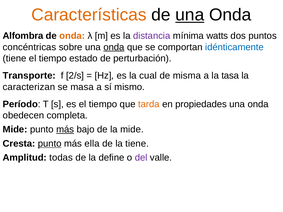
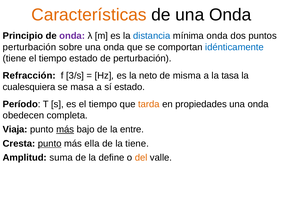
una at (190, 15) underline: present -> none
Alfombra: Alfombra -> Principio
onda at (72, 36) colour: orange -> purple
distancia colour: purple -> blue
mínima watts: watts -> onda
concéntricas at (29, 47): concéntricas -> perturbación
onda at (114, 47) underline: present -> none
Transporte: Transporte -> Refracción
2/s: 2/s -> 3/s
cual: cual -> neto
caracterizan: caracterizan -> cualesquiera
sí mismo: mismo -> estado
Mide at (15, 130): Mide -> Viaja
la mide: mide -> entre
todas: todas -> suma
del colour: purple -> orange
